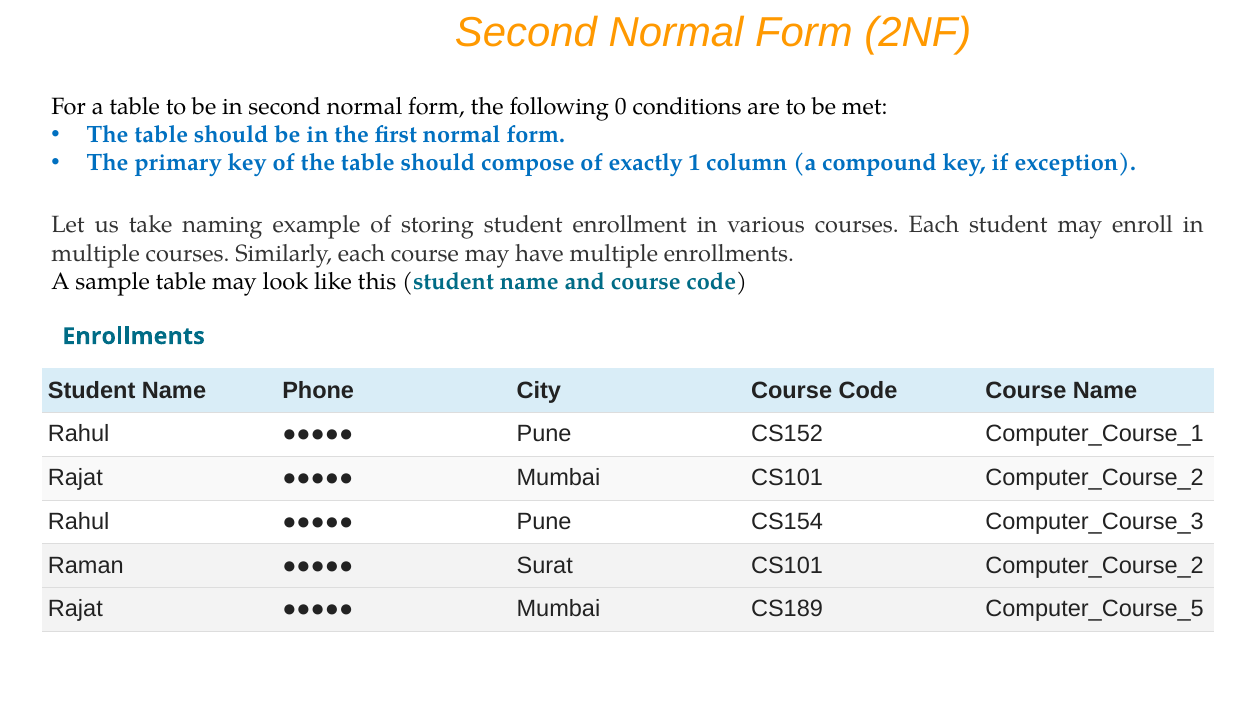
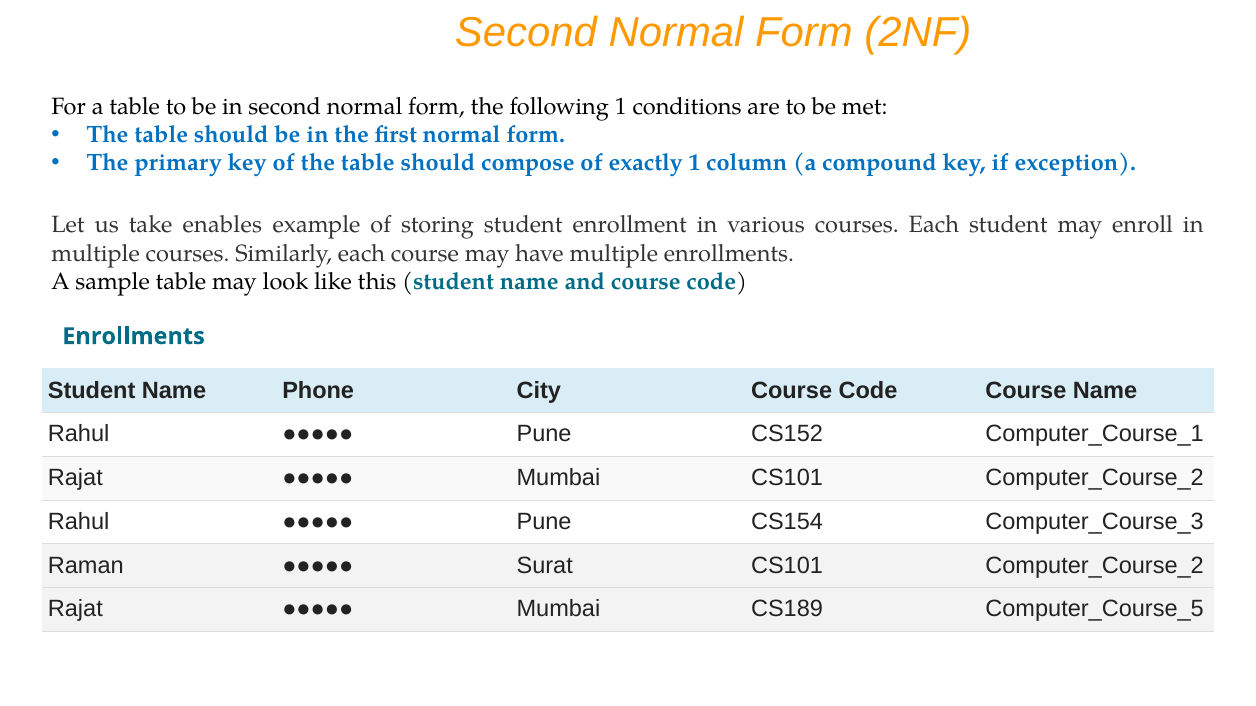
following 0: 0 -> 1
naming: naming -> enables
